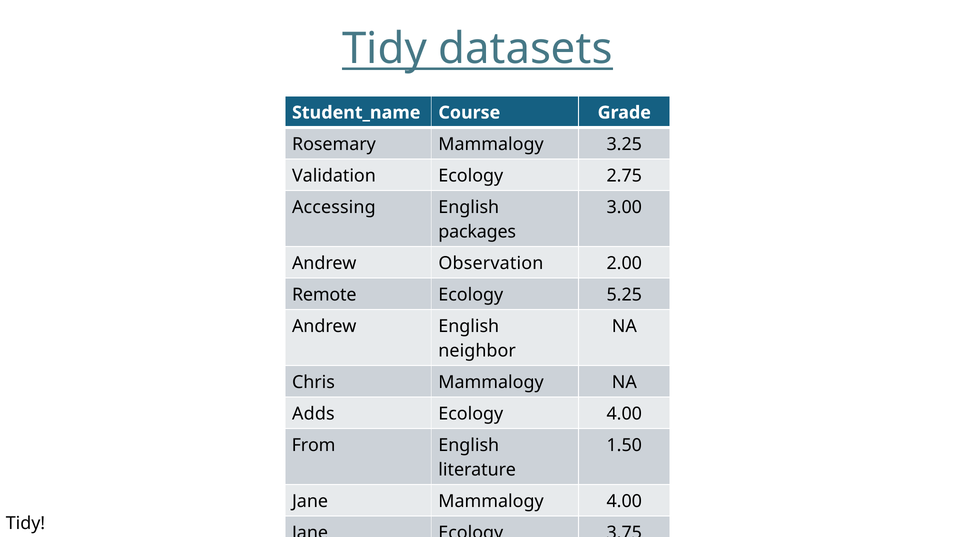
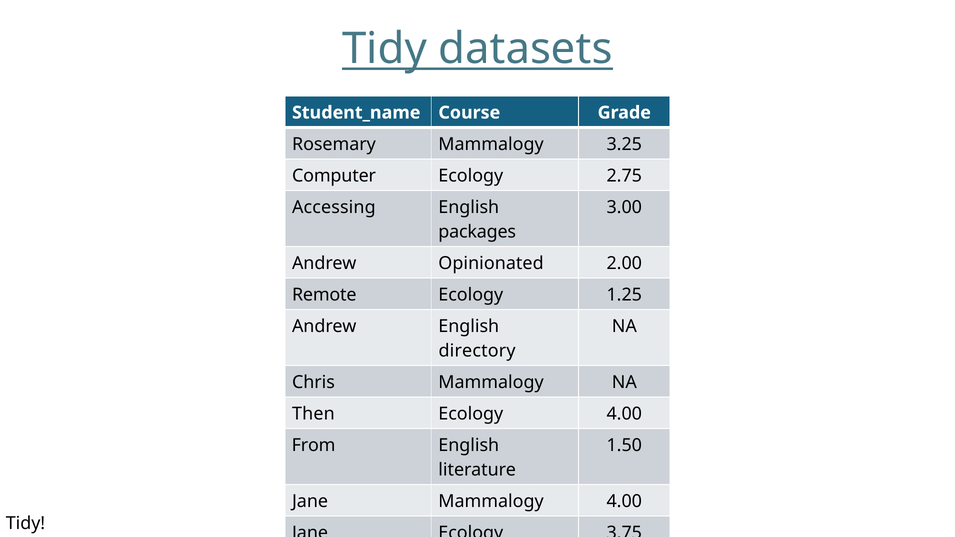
Validation: Validation -> Computer
Observation: Observation -> Opinionated
5.25: 5.25 -> 1.25
neighbor: neighbor -> directory
Adds: Adds -> Then
